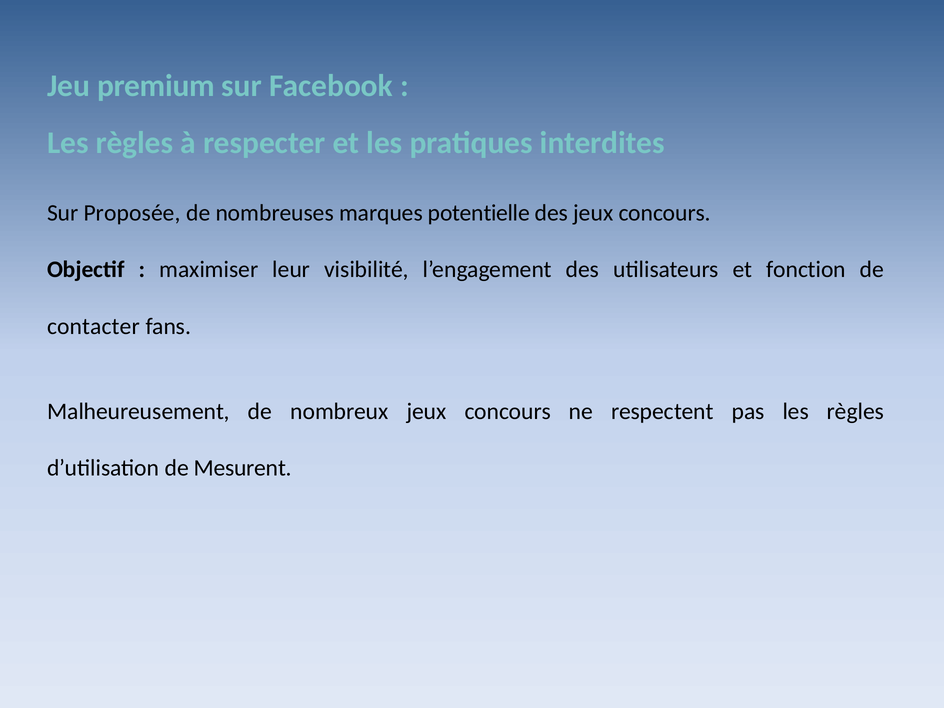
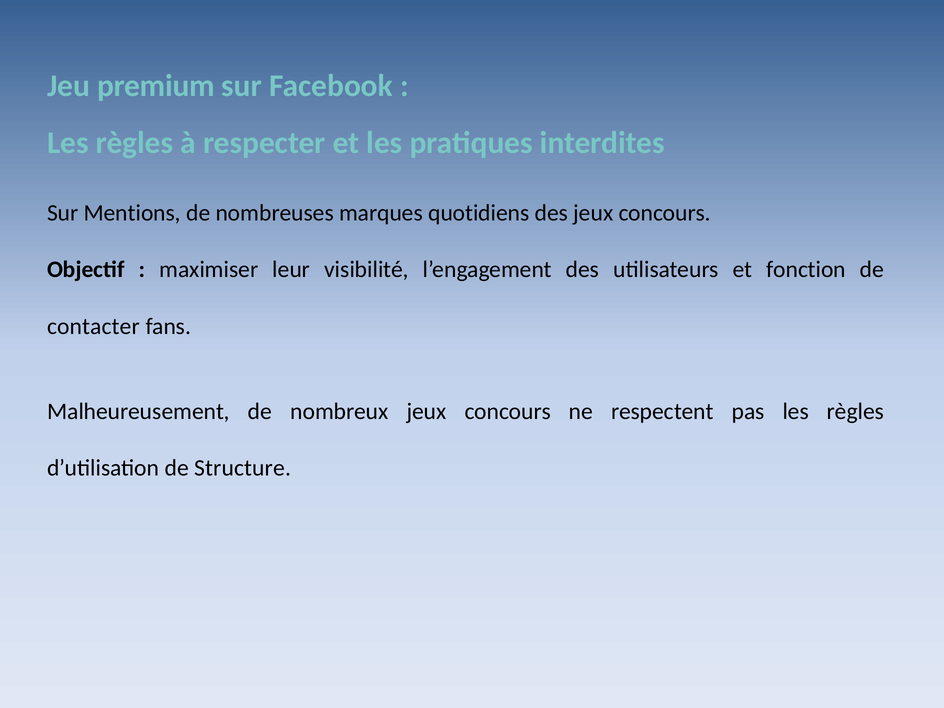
Proposée: Proposée -> Mentions
potentielle: potentielle -> quotidiens
Mesurent: Mesurent -> Structure
